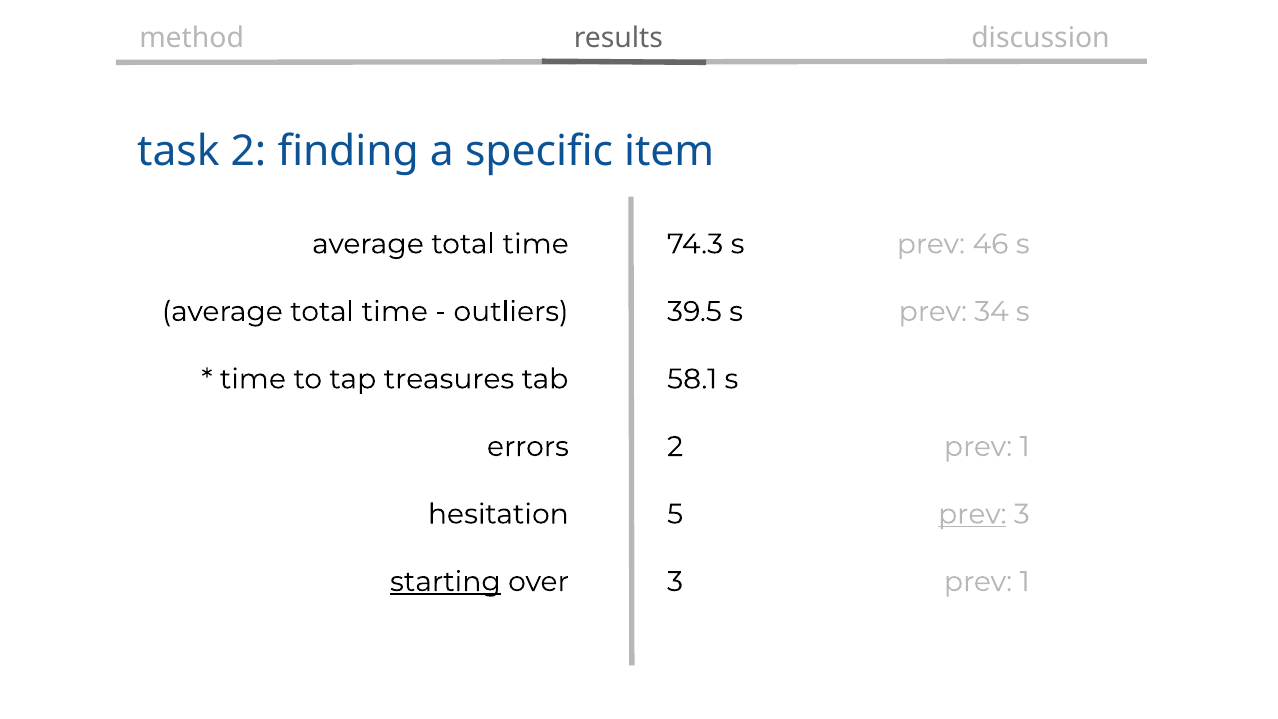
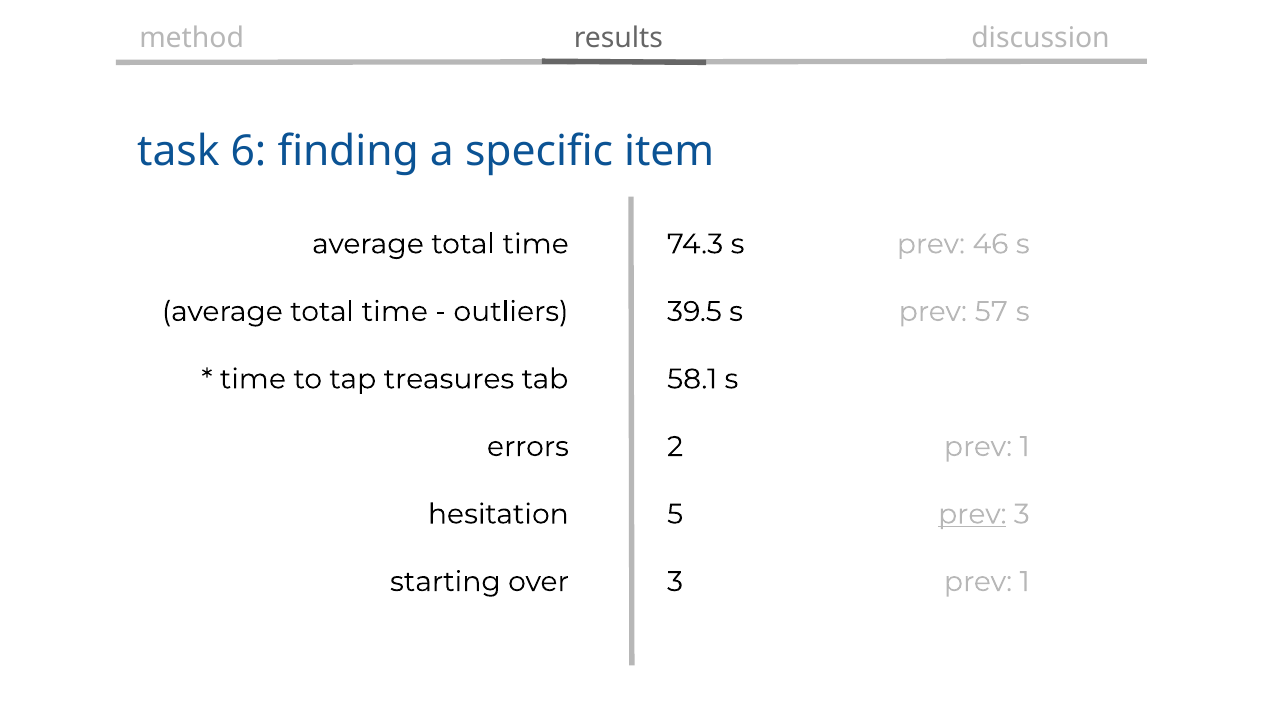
task 2: 2 -> 6
34: 34 -> 57
starting underline: present -> none
